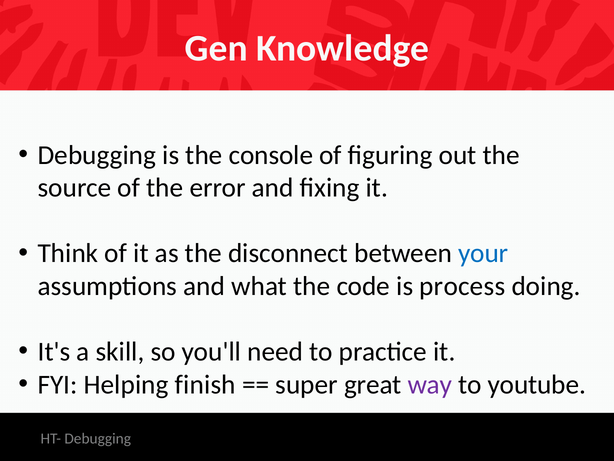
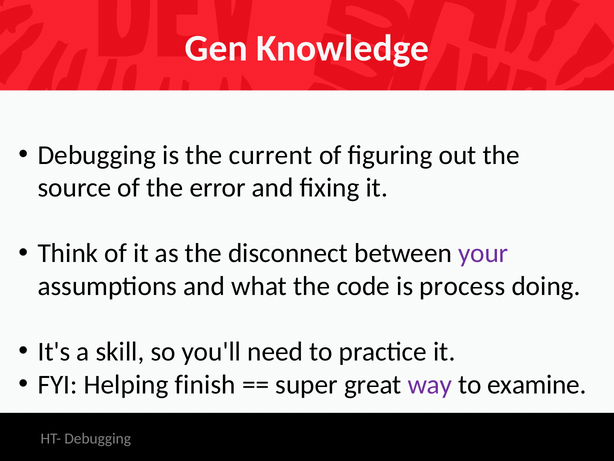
console: console -> current
your colour: blue -> purple
youtube: youtube -> examine
